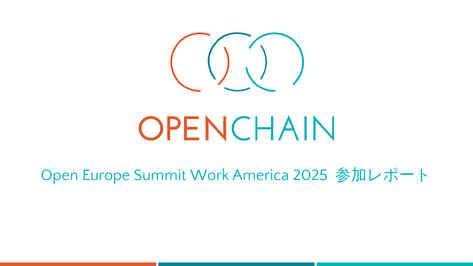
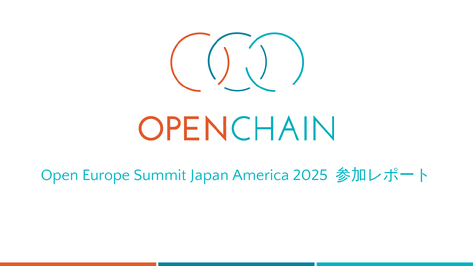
Work: Work -> Japan
